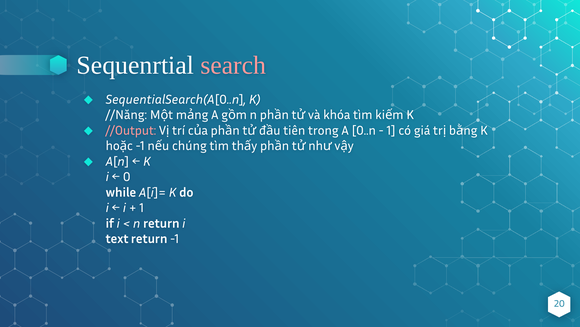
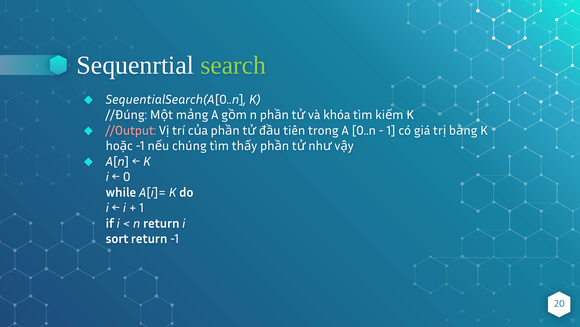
search colour: pink -> light green
//Năng: //Năng -> //Đúng
text: text -> sort
